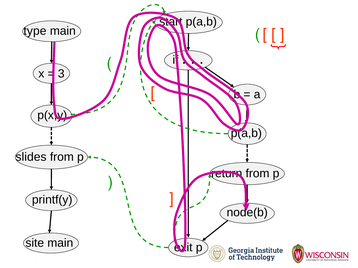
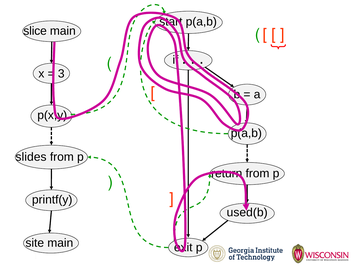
type: type -> slice
node(b: node(b -> used(b
